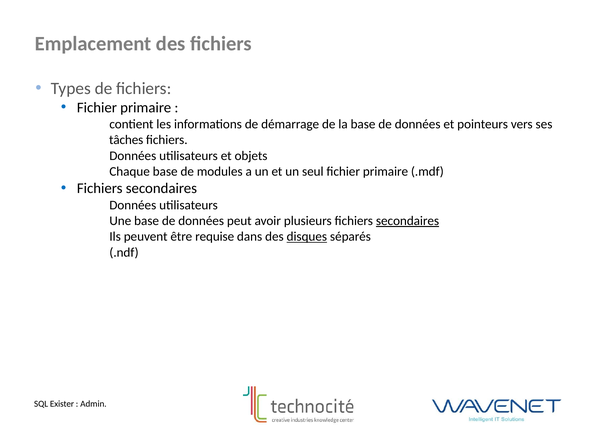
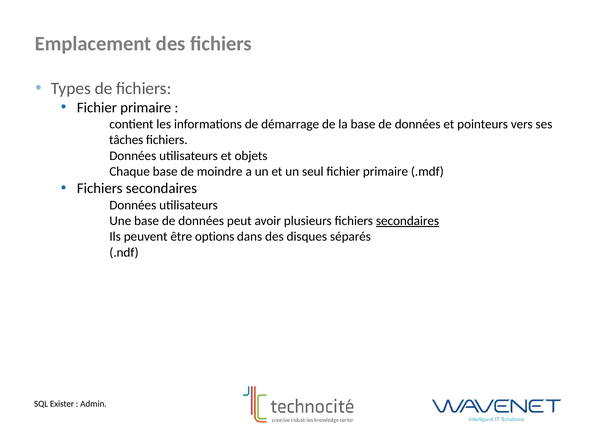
modules: modules -> moindre
requise: requise -> options
disques underline: present -> none
